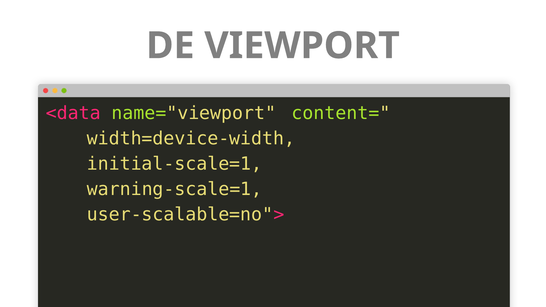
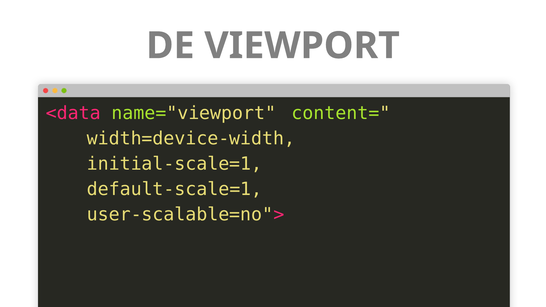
warning-scale=1: warning-scale=1 -> default-scale=1
